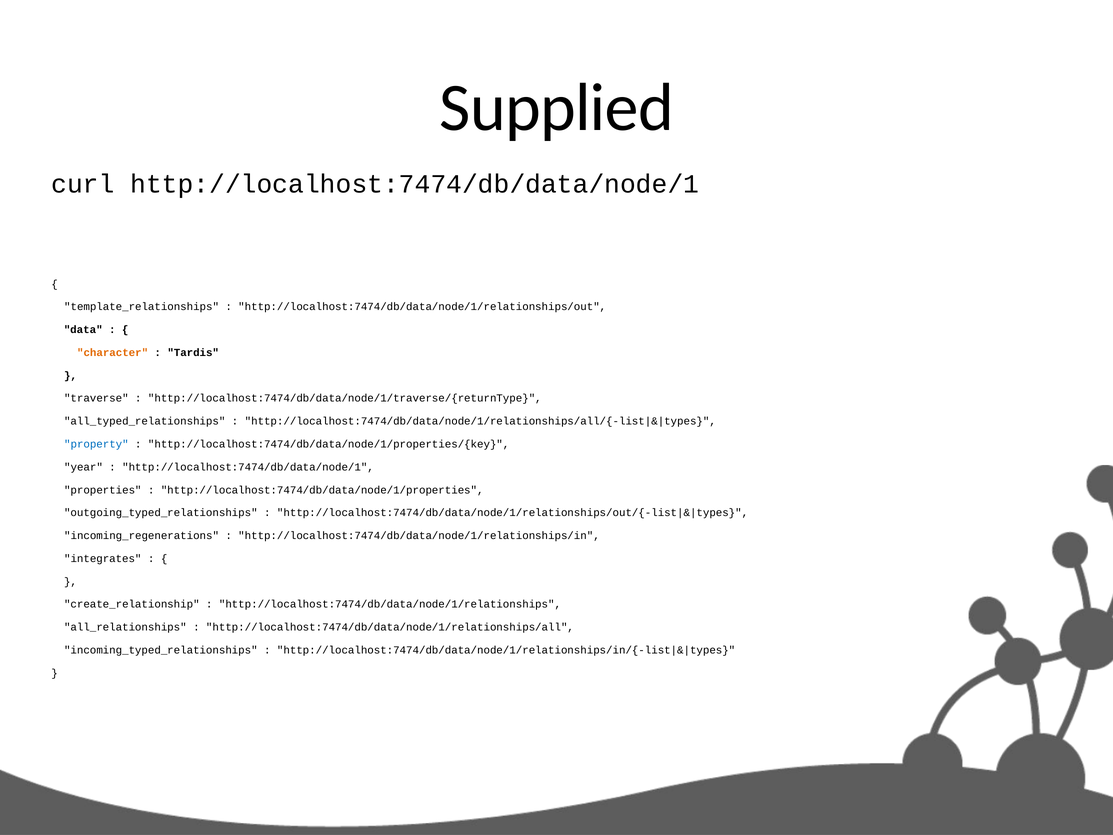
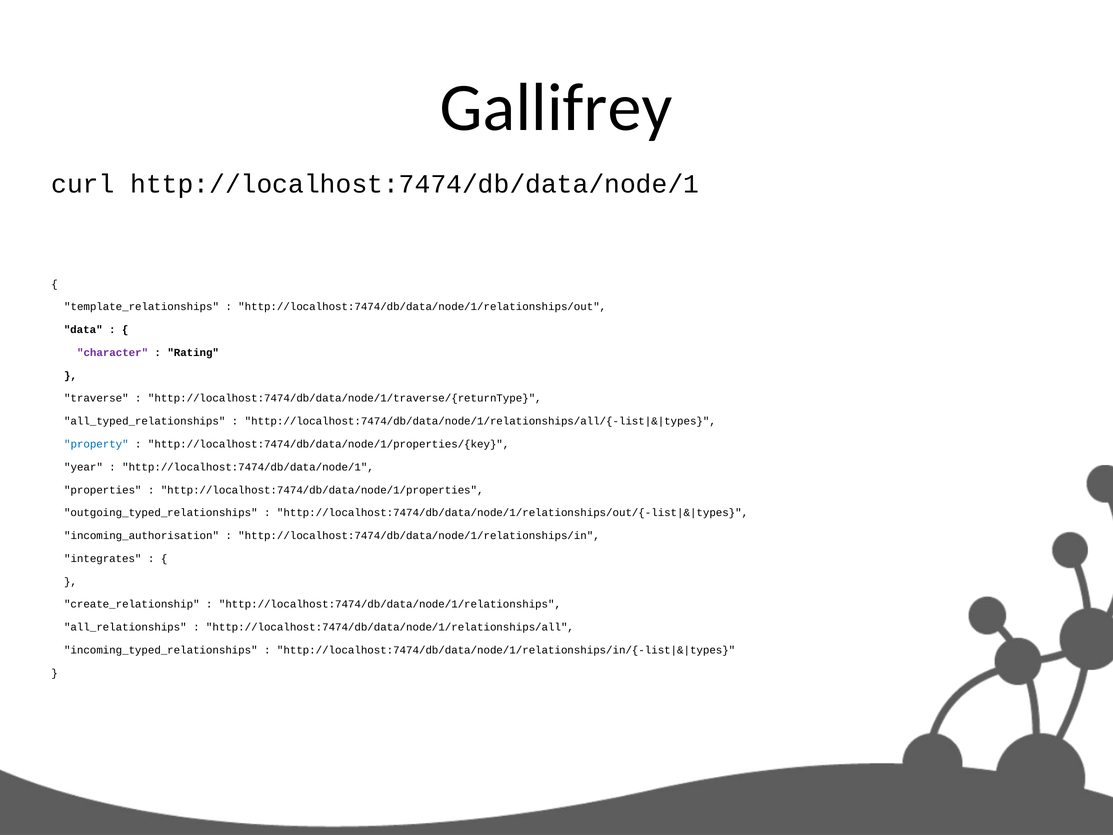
Supplied: Supplied -> Gallifrey
character colour: orange -> purple
Tardis: Tardis -> Rating
incoming_regenerations: incoming_regenerations -> incoming_authorisation
